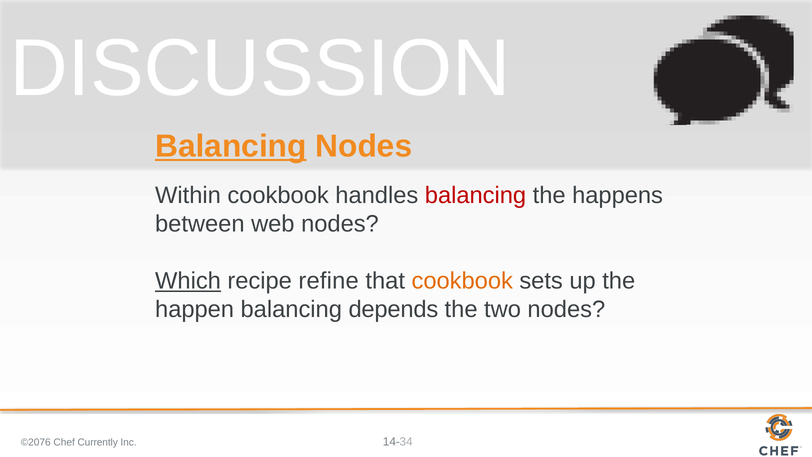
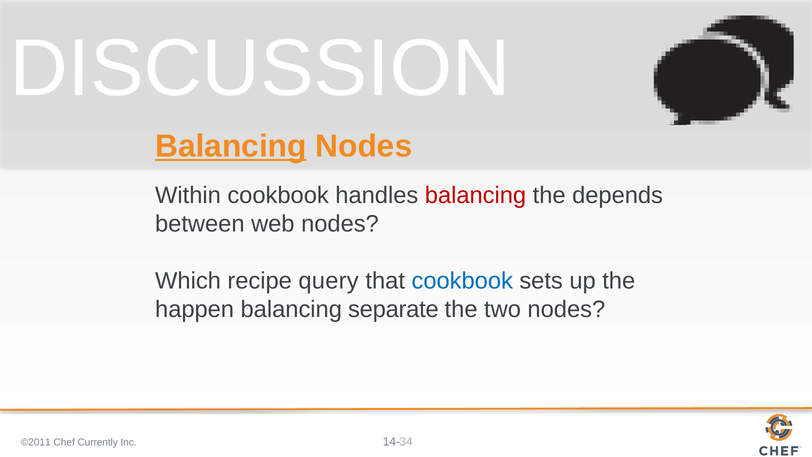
happens: happens -> depends
Which underline: present -> none
refine: refine -> query
cookbook at (462, 281) colour: orange -> blue
depends: depends -> separate
©2076: ©2076 -> ©2011
